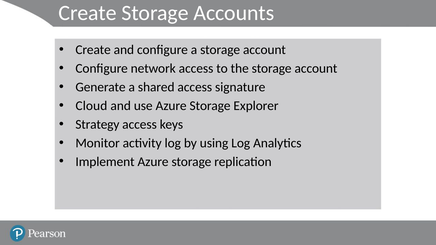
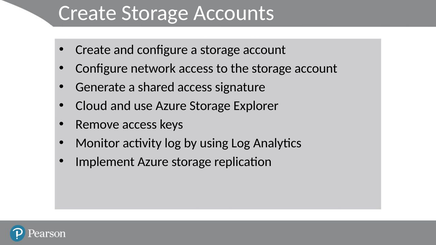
Strategy: Strategy -> Remove
